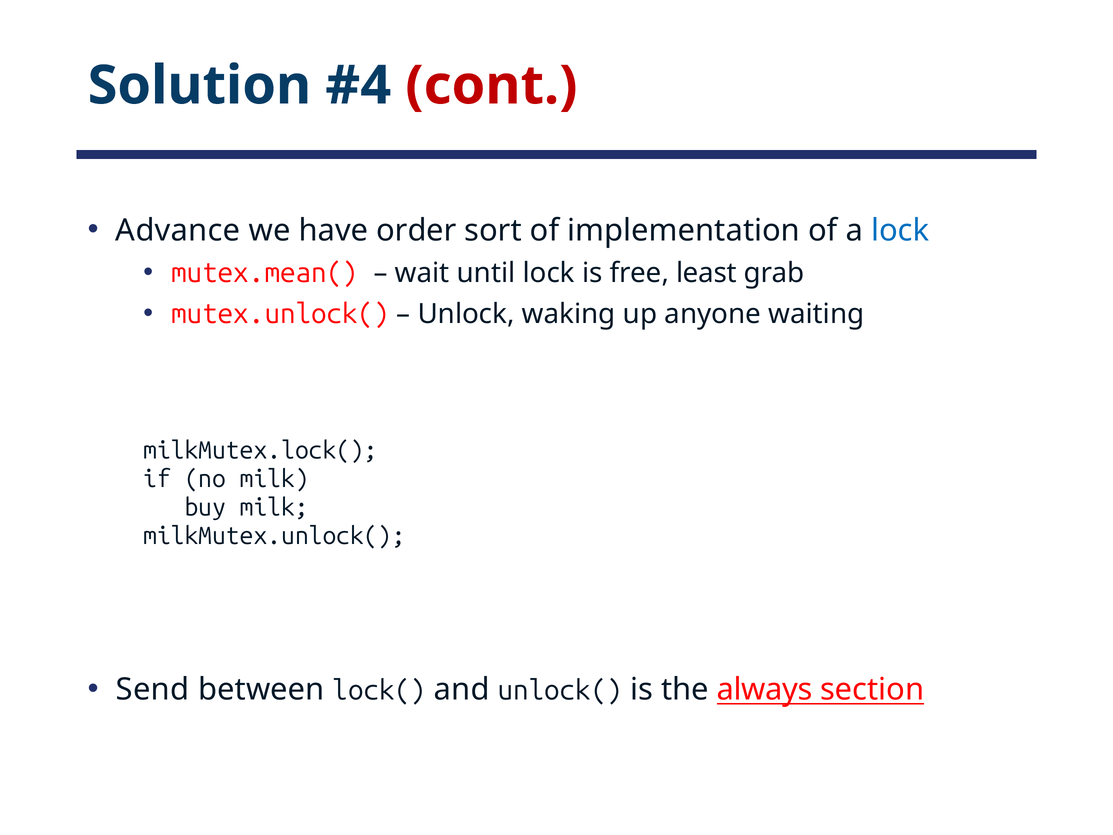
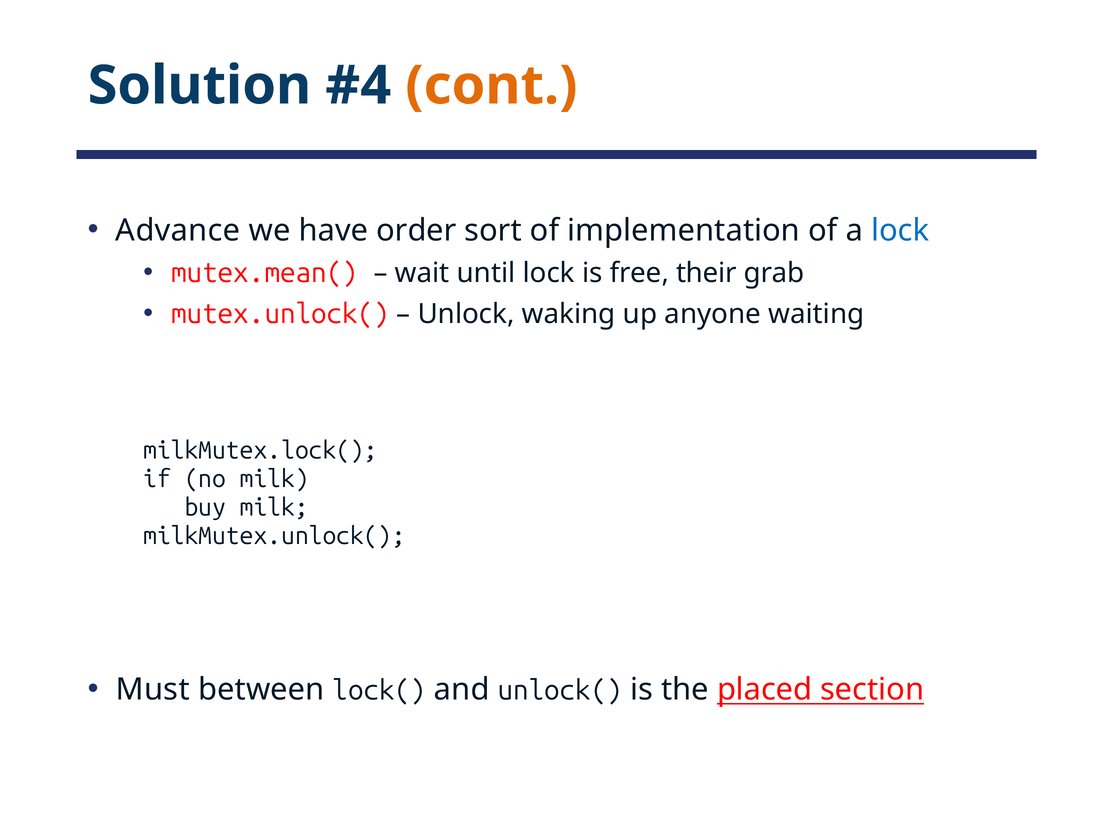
cont colour: red -> orange
least: least -> their
Send: Send -> Must
always: always -> placed
